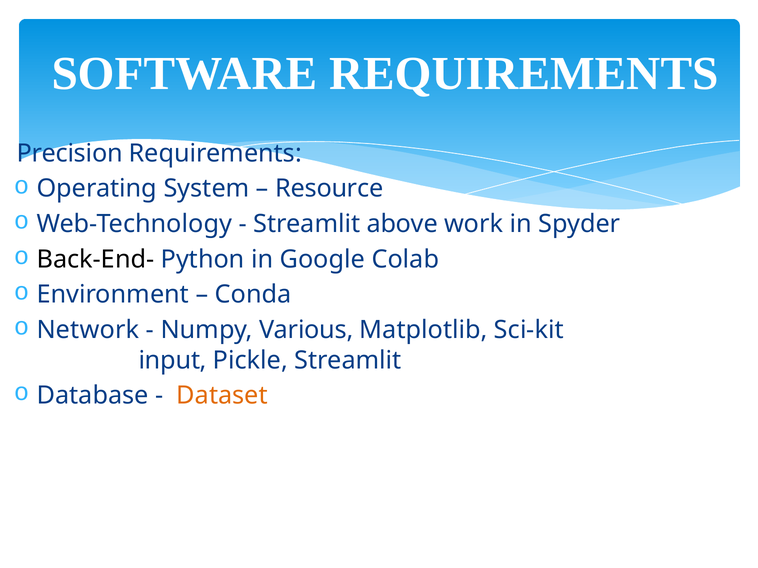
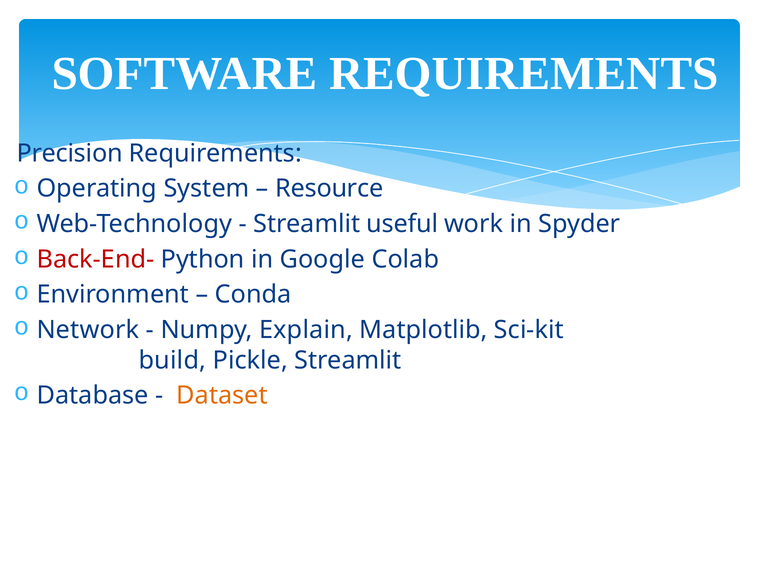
above: above -> useful
Back-End- colour: black -> red
Various: Various -> Explain
input: input -> build
